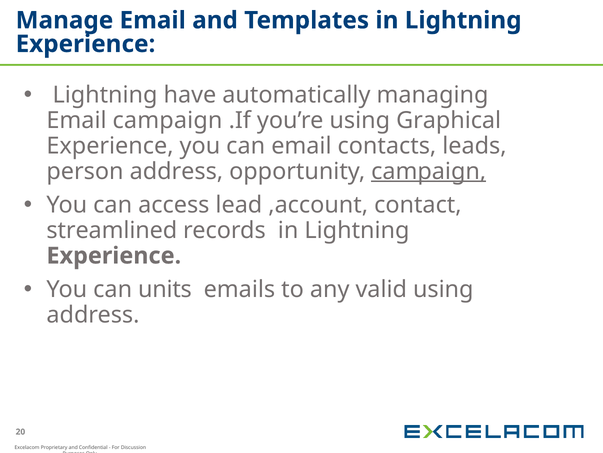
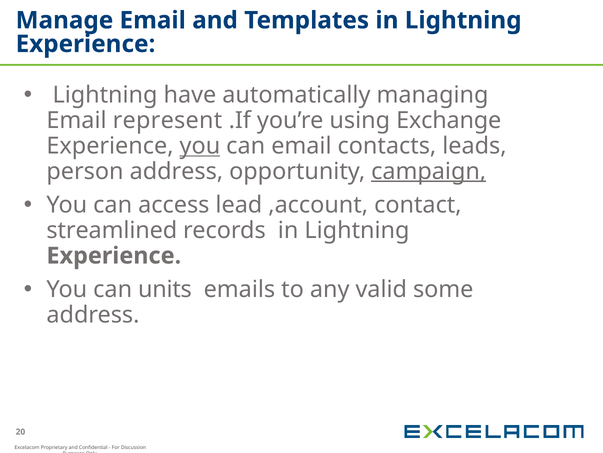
Email campaign: campaign -> represent
Graphical: Graphical -> Exchange
you at (200, 146) underline: none -> present
valid using: using -> some
